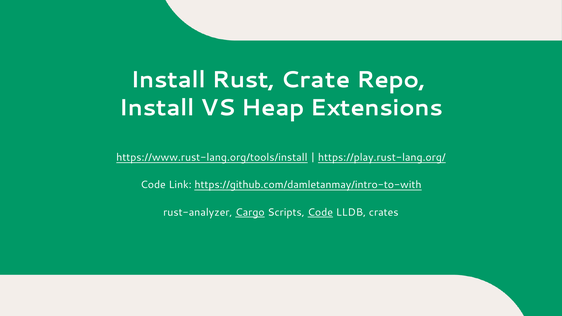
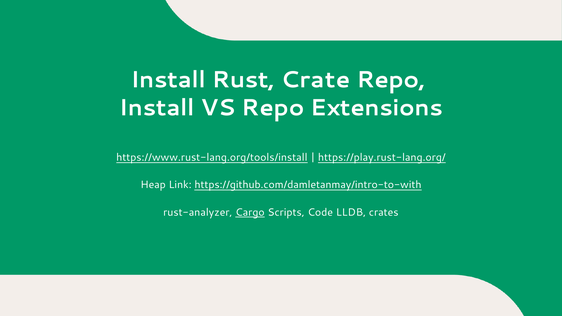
VS Heap: Heap -> Repo
Code at (153, 185): Code -> Heap
Code at (320, 212) underline: present -> none
